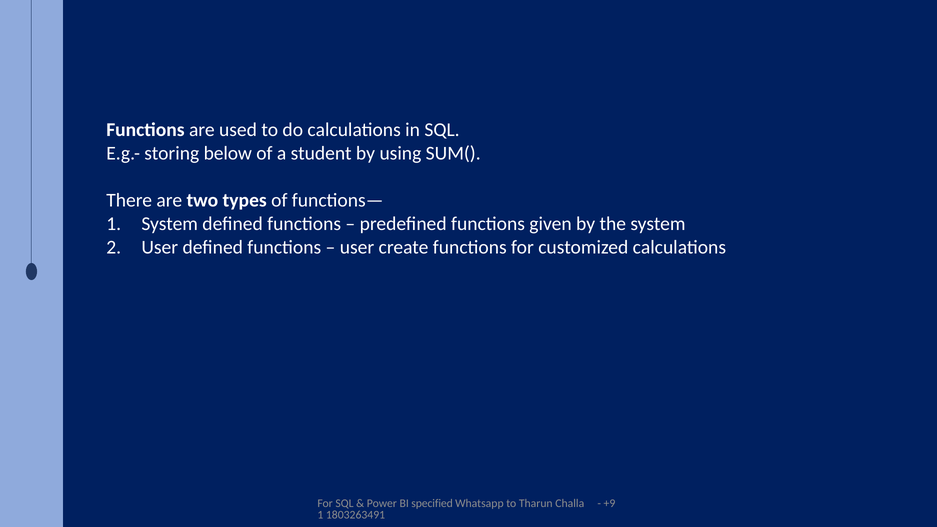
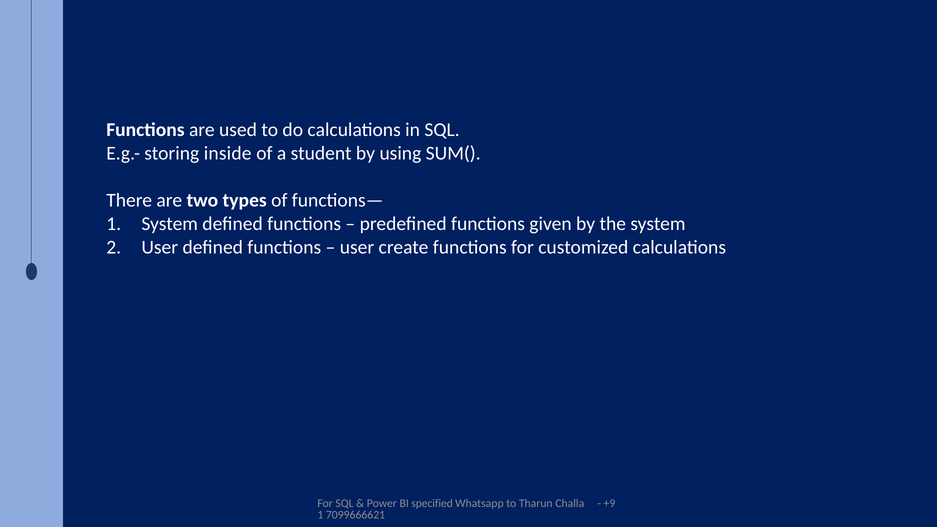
below: below -> inside
1803263491: 1803263491 -> 7099666621
